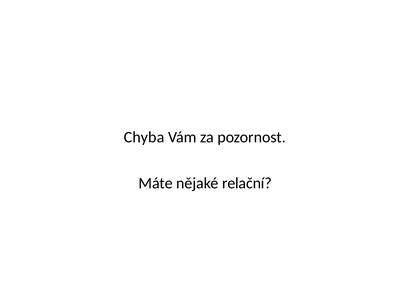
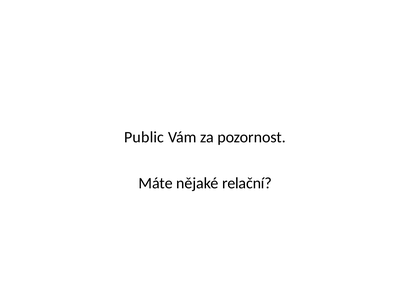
Chyba: Chyba -> Public
